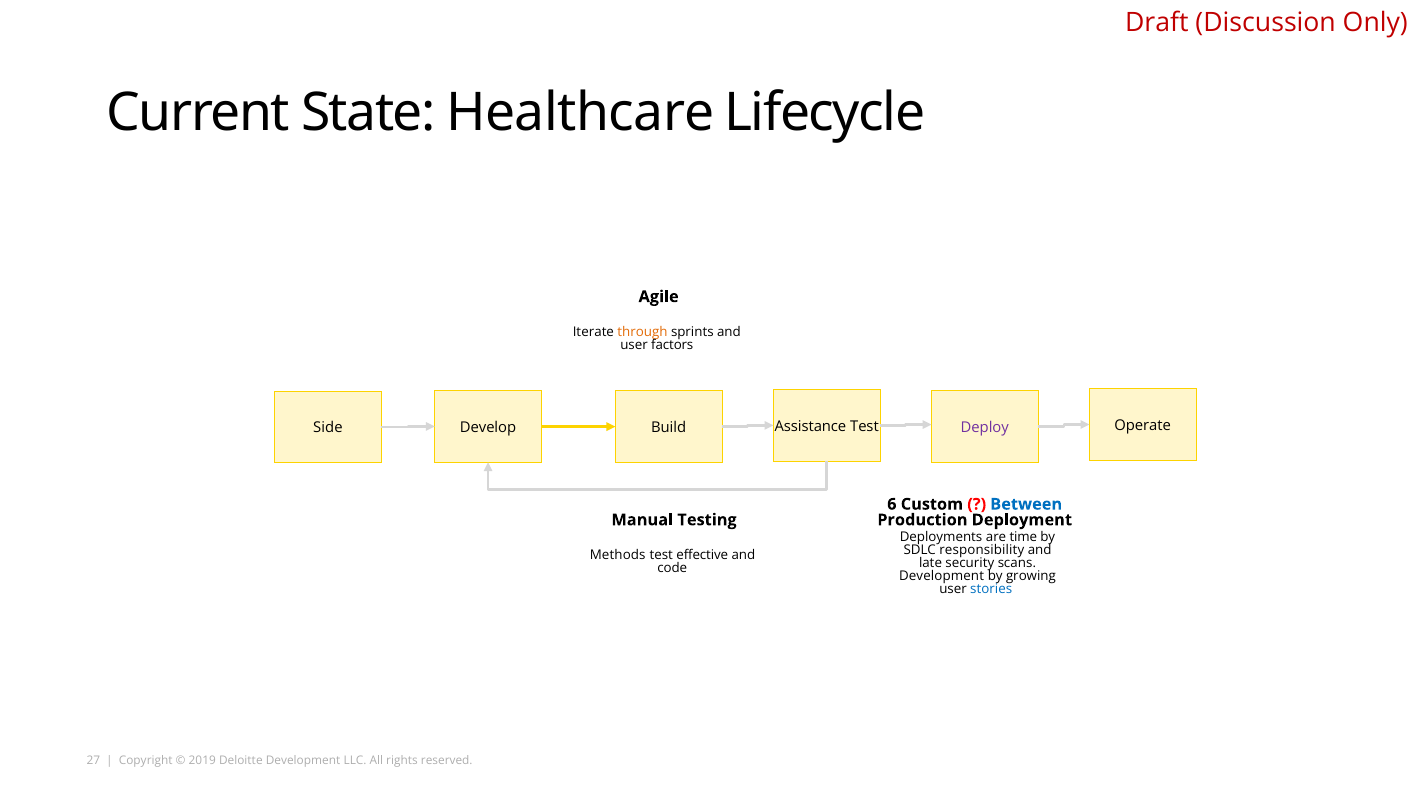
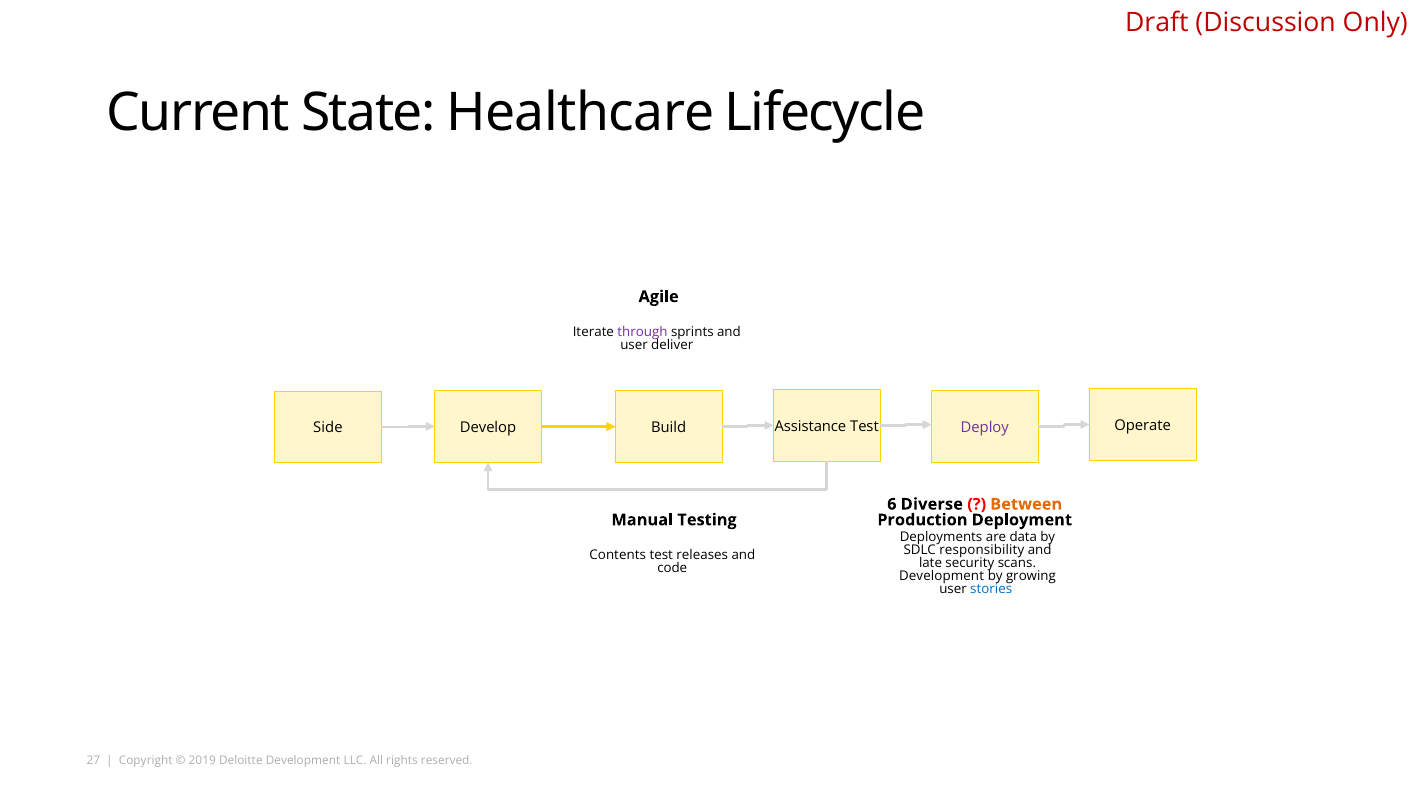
through colour: orange -> purple
factors: factors -> deliver
Custom: Custom -> Diverse
Between colour: blue -> orange
time: time -> data
Methods: Methods -> Contents
effective: effective -> releases
